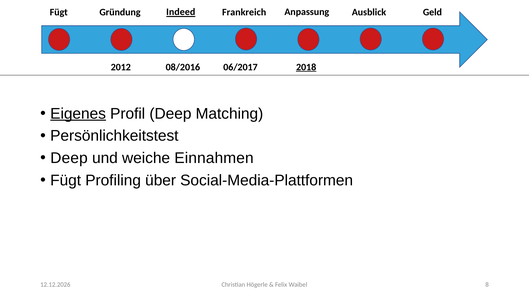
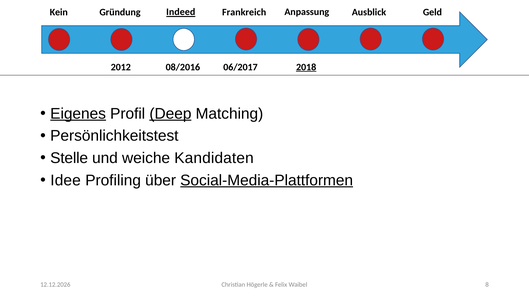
Fügt at (59, 12): Fügt -> Kein
Deep at (170, 113) underline: none -> present
Deep at (69, 158): Deep -> Stelle
Einnahmen: Einnahmen -> Kandidaten
Fügt at (66, 180): Fügt -> Idee
Social-Media-Plattformen underline: none -> present
